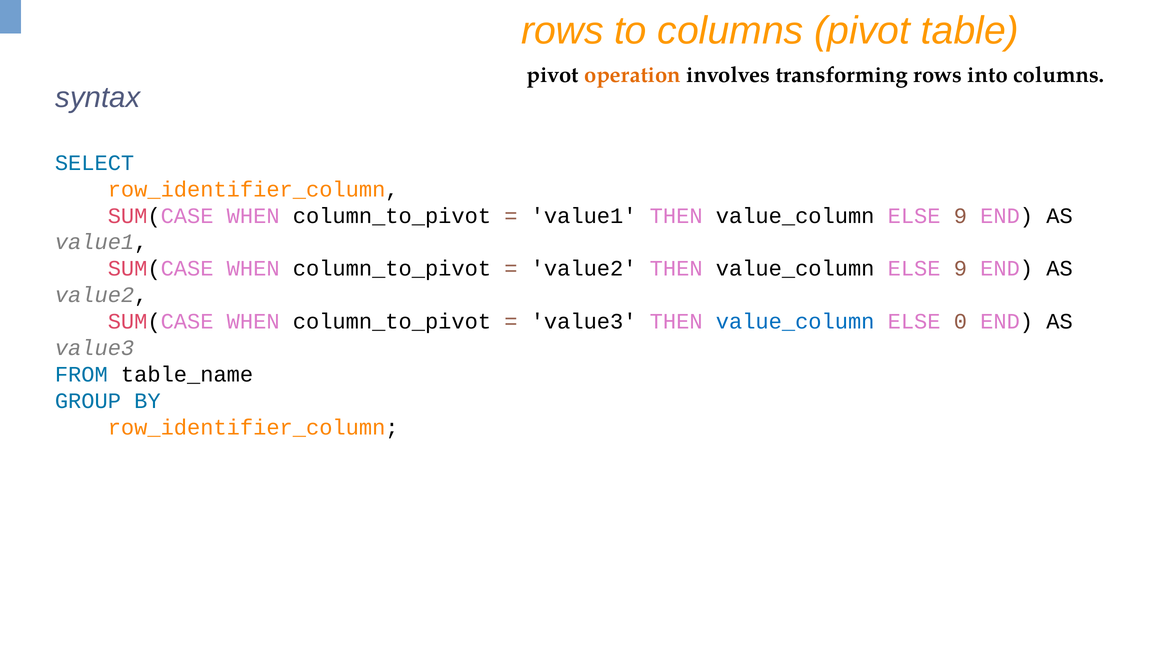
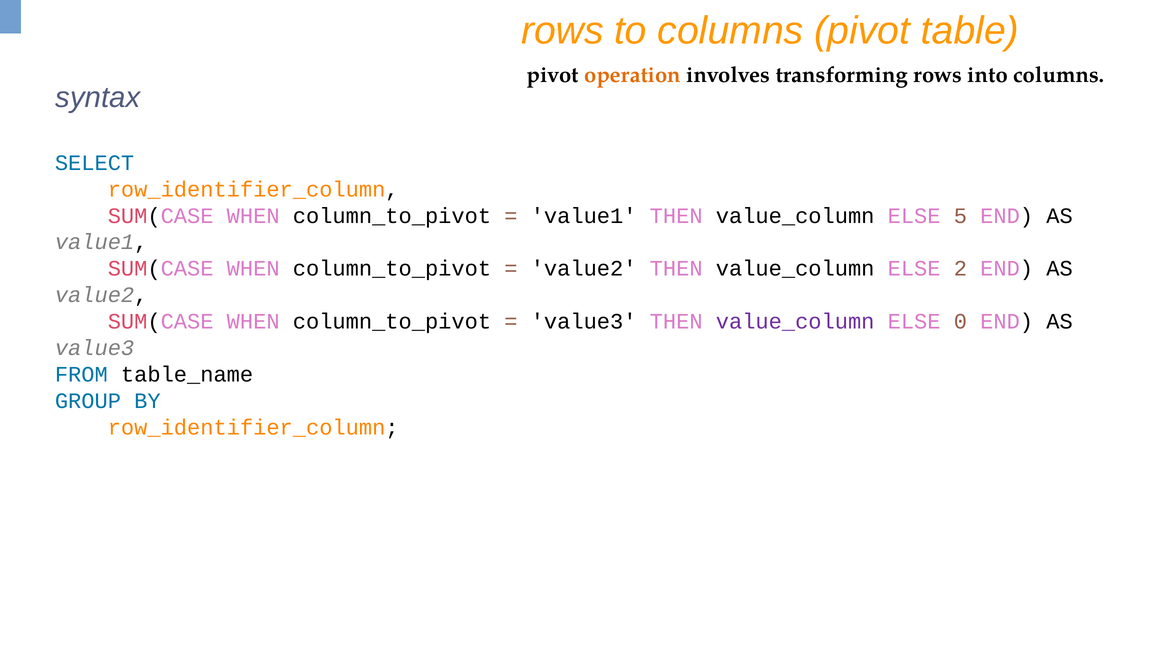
9 at (960, 216): 9 -> 5
9 at (960, 269): 9 -> 2
value_column at (795, 321) colour: blue -> purple
